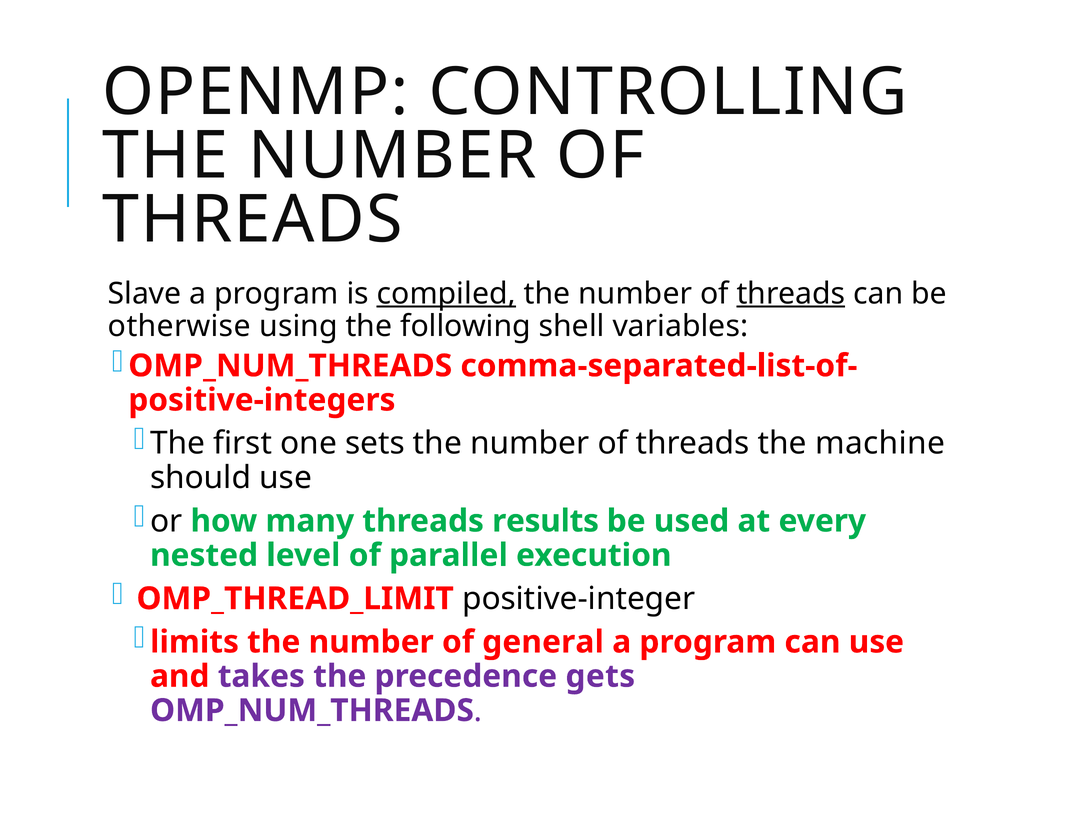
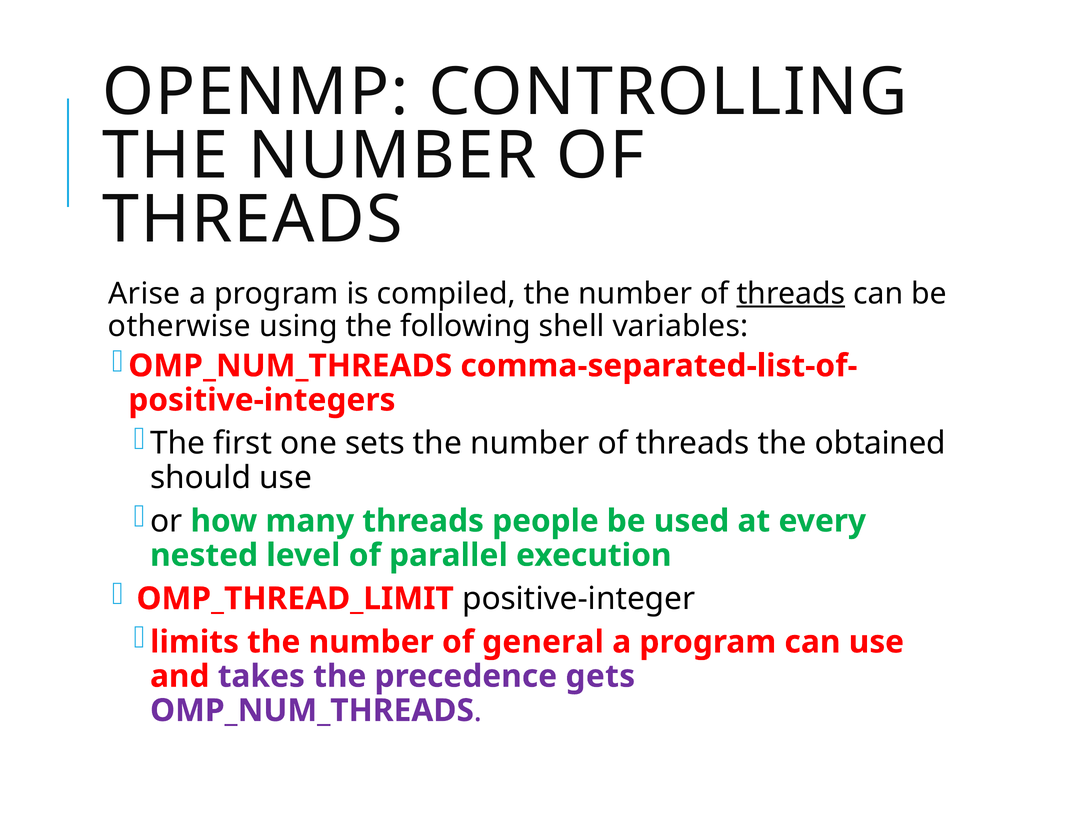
Slave: Slave -> Arise
compiled underline: present -> none
machine: machine -> obtained
results: results -> people
